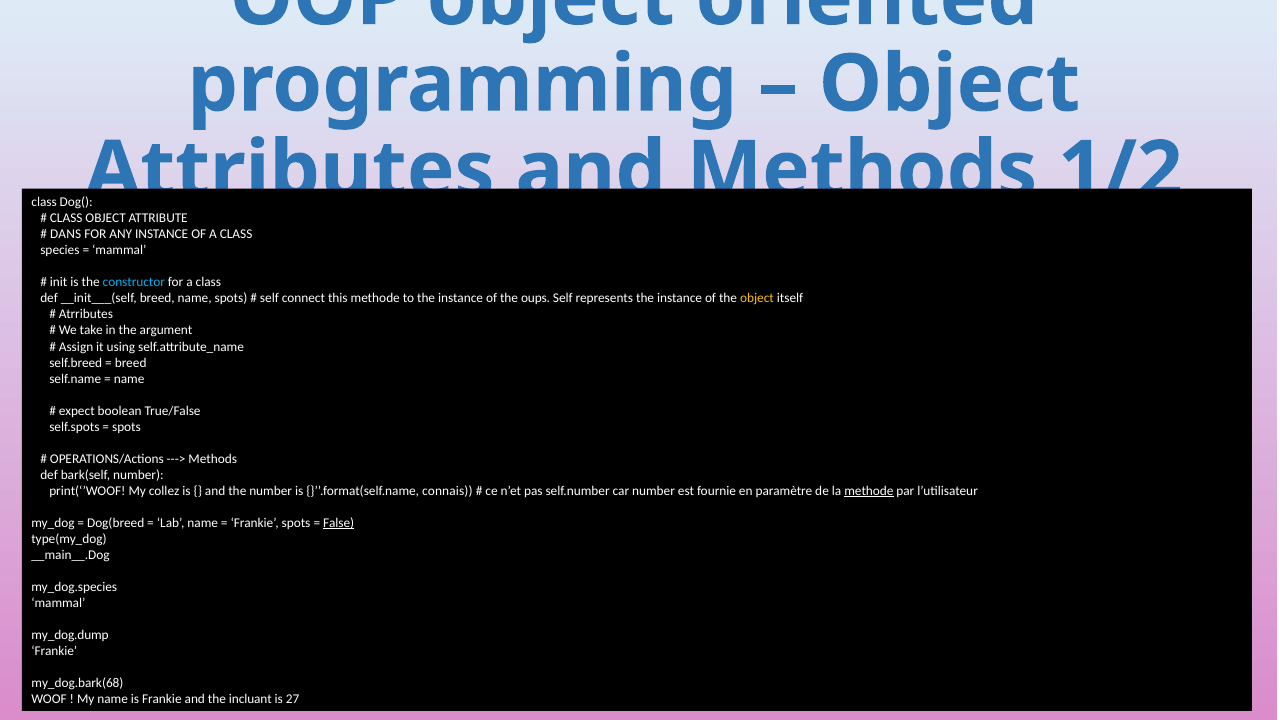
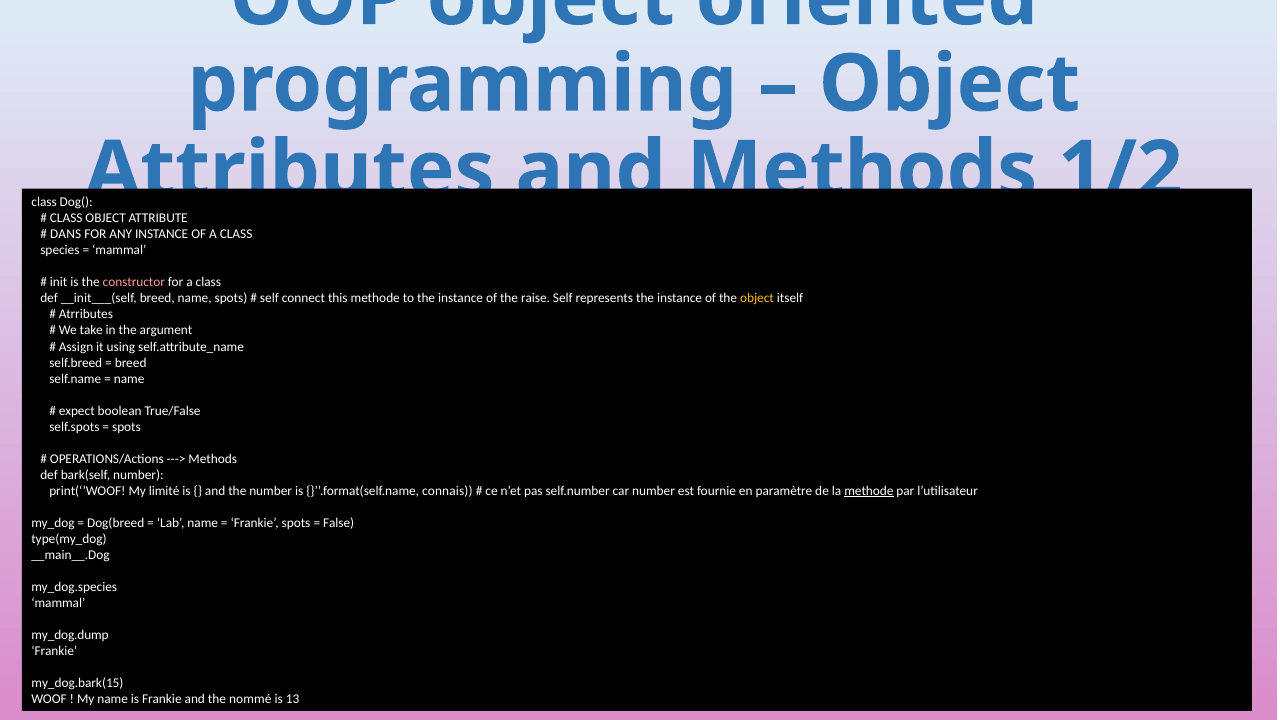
constructor colour: light blue -> pink
oups: oups -> raise
collez: collez -> limité
False underline: present -> none
my_dog.bark(68: my_dog.bark(68 -> my_dog.bark(15
incluant: incluant -> nommé
27: 27 -> 13
